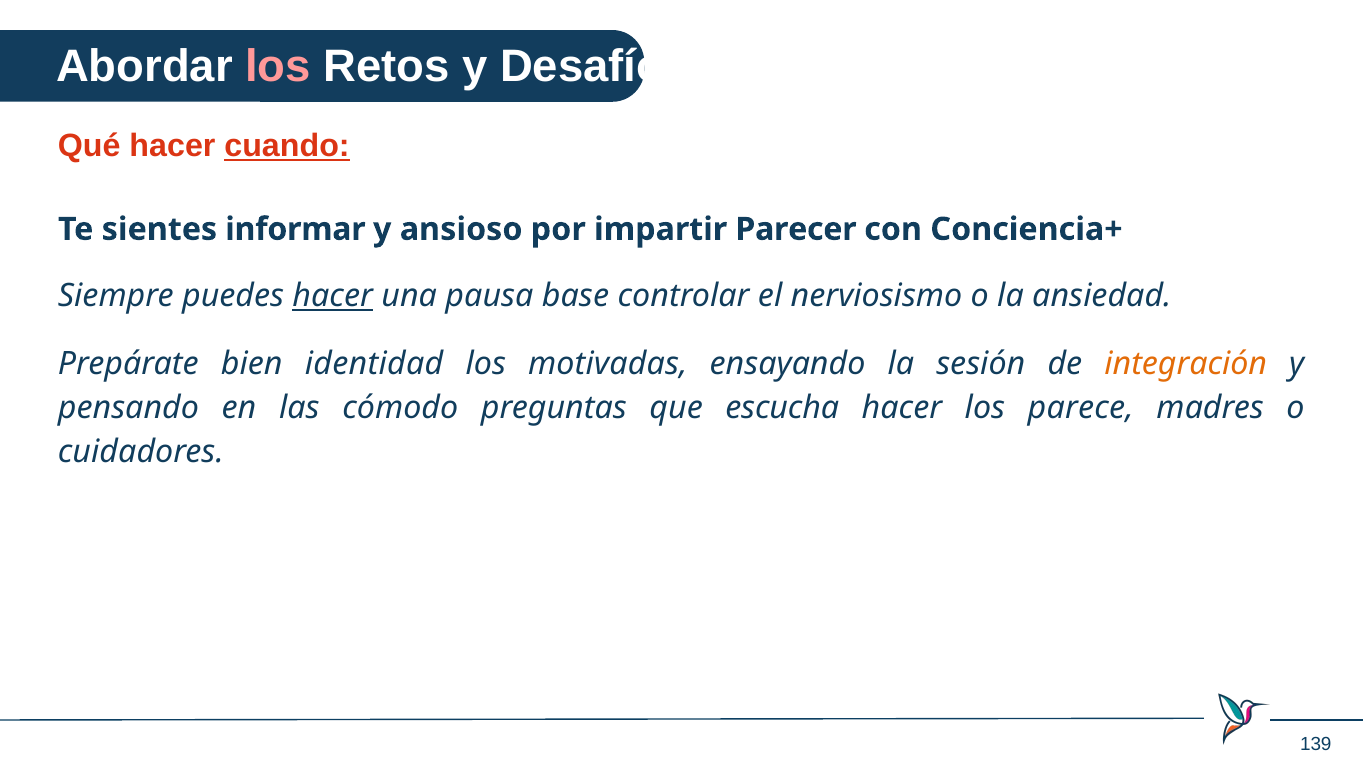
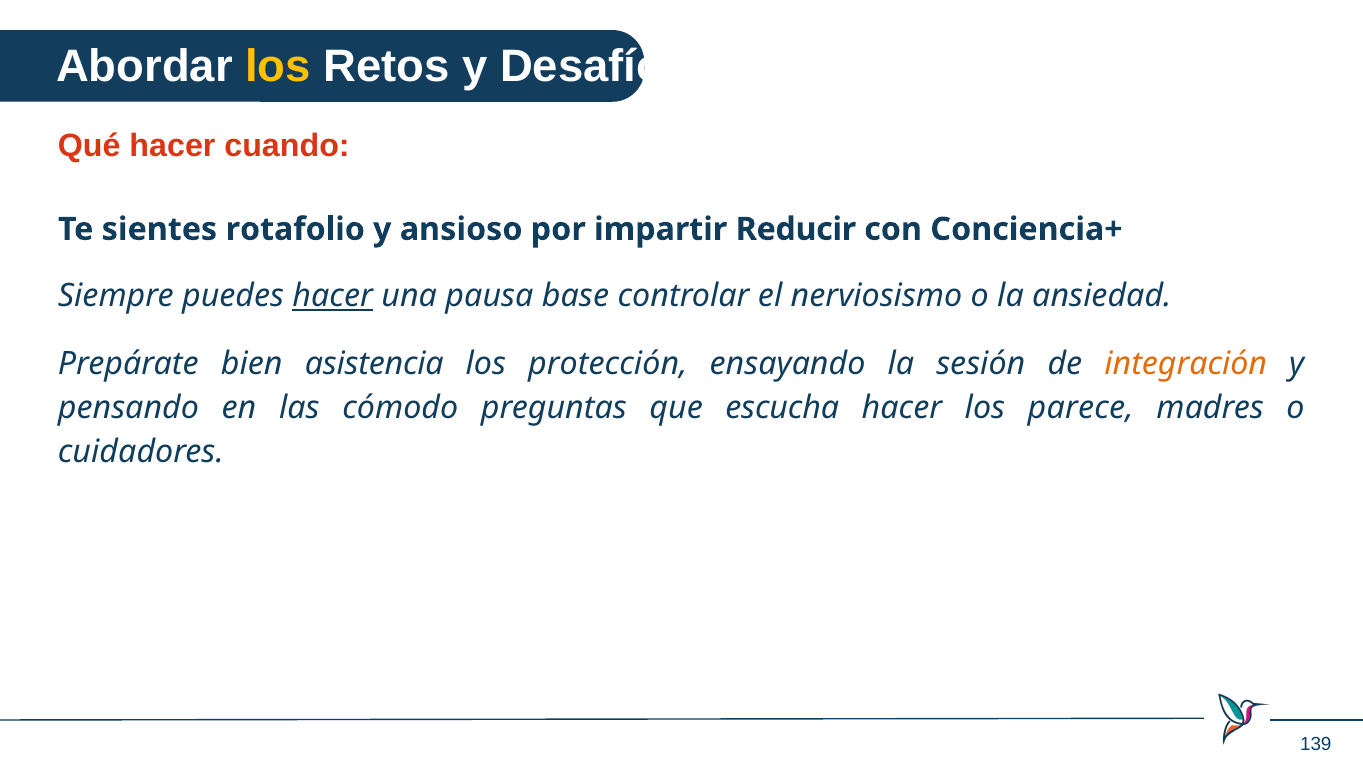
los at (278, 67) colour: pink -> yellow
cuando underline: present -> none
informar: informar -> rotafolio
Parecer: Parecer -> Reducir
identidad: identidad -> asistencia
motivadas: motivadas -> protección
